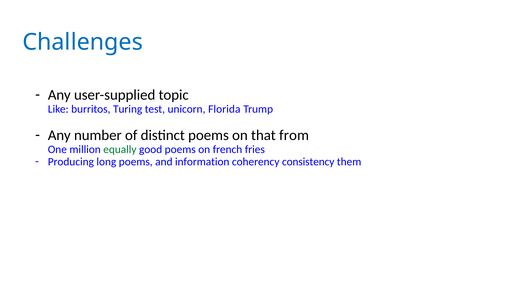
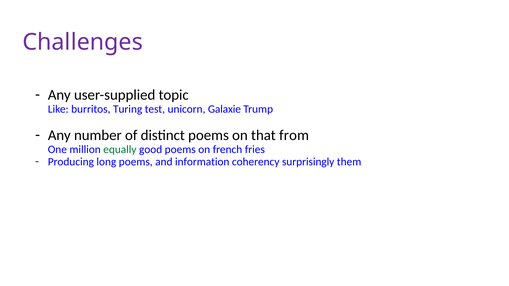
Challenges colour: blue -> purple
Florida: Florida -> Galaxie
consistency: consistency -> surprisingly
